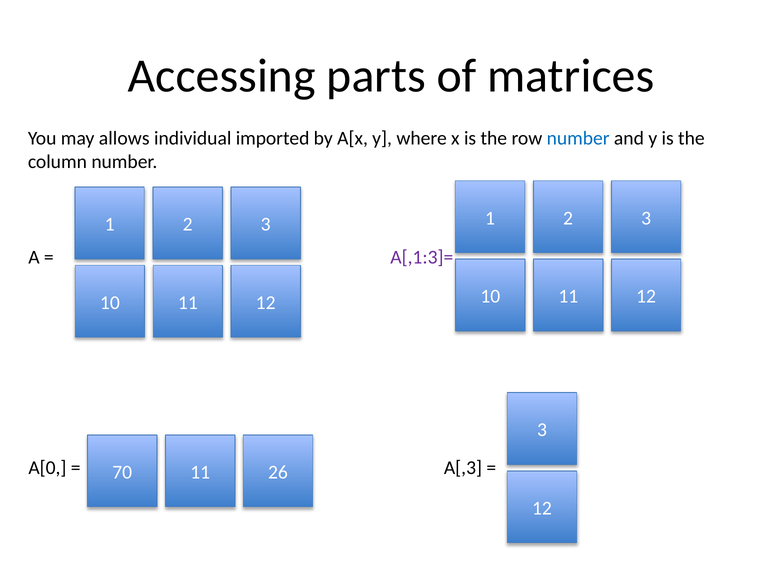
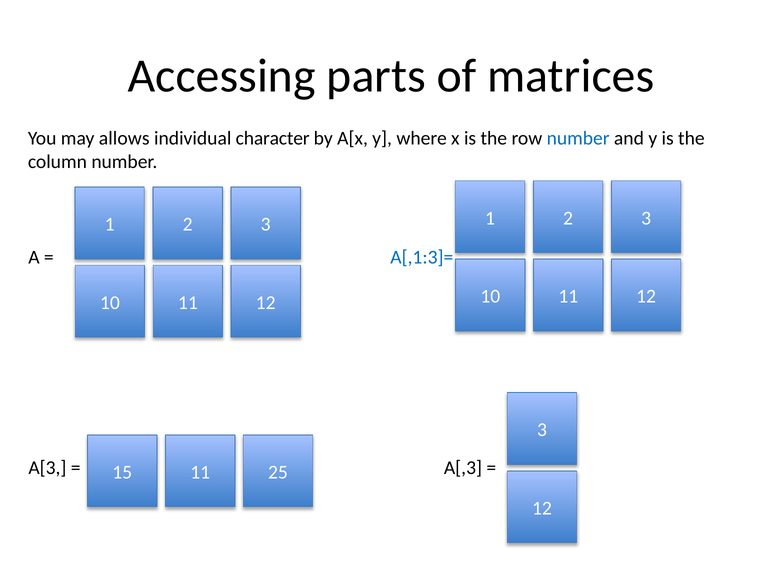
imported: imported -> character
A[,1:3]= colour: purple -> blue
A[0: A[0 -> A[3
70: 70 -> 15
26: 26 -> 25
